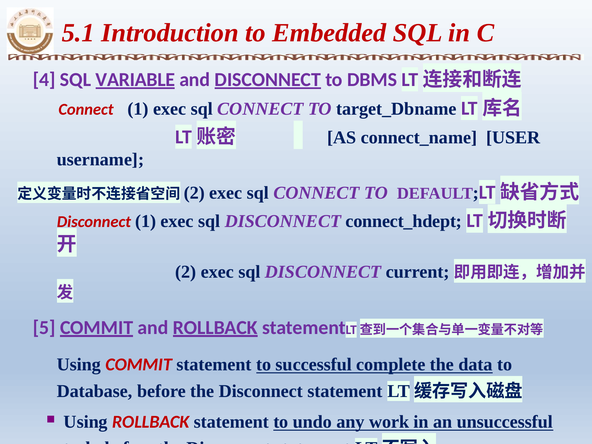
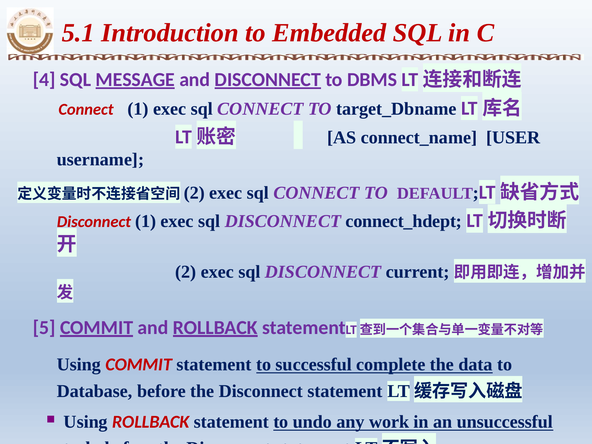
VARIABLE: VARIABLE -> MESSAGE
